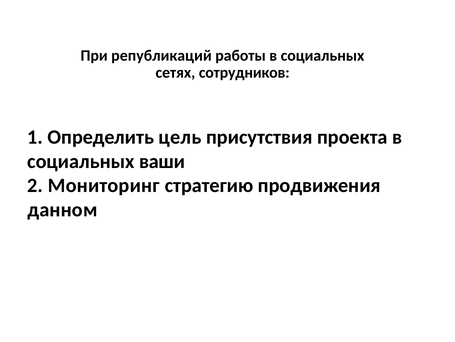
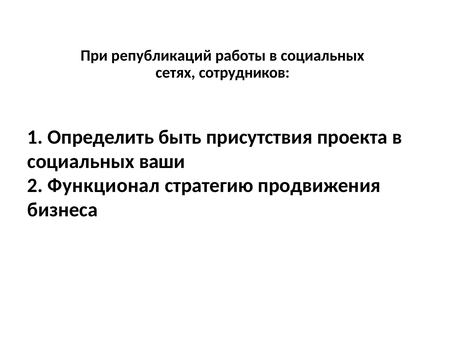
цель: цель -> быть
Мониторинг: Мониторинг -> Функционал
данном: данном -> бизнеса
